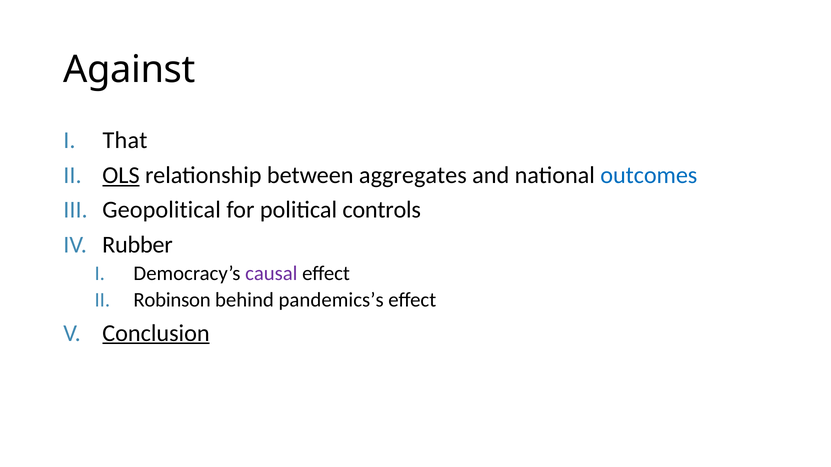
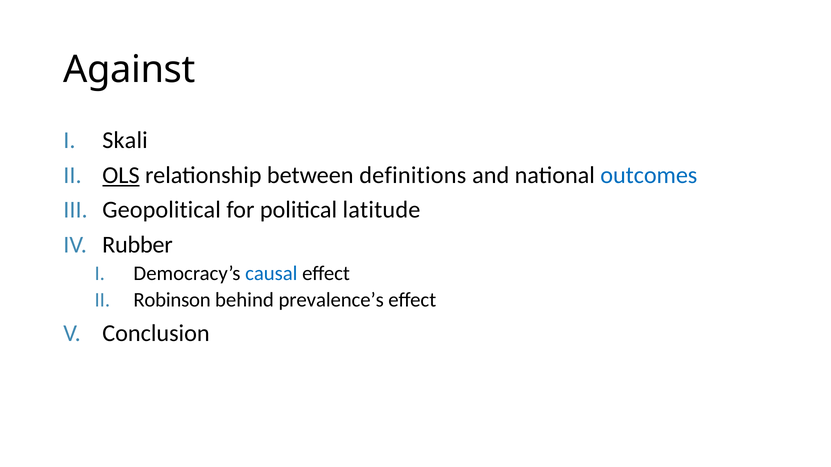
That: That -> Skali
aggregates: aggregates -> definitions
controls: controls -> latitude
causal colour: purple -> blue
pandemics’s: pandemics’s -> prevalence’s
Conclusion underline: present -> none
